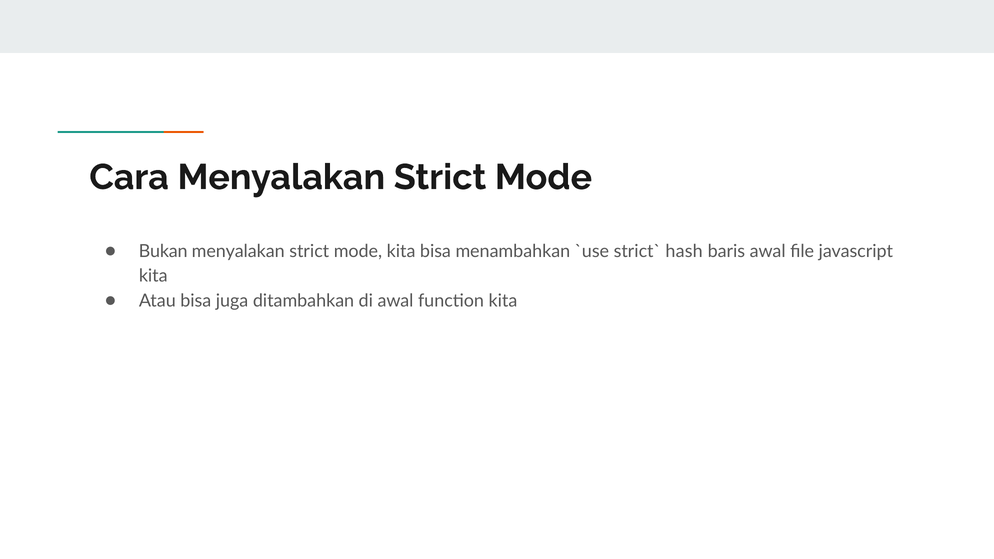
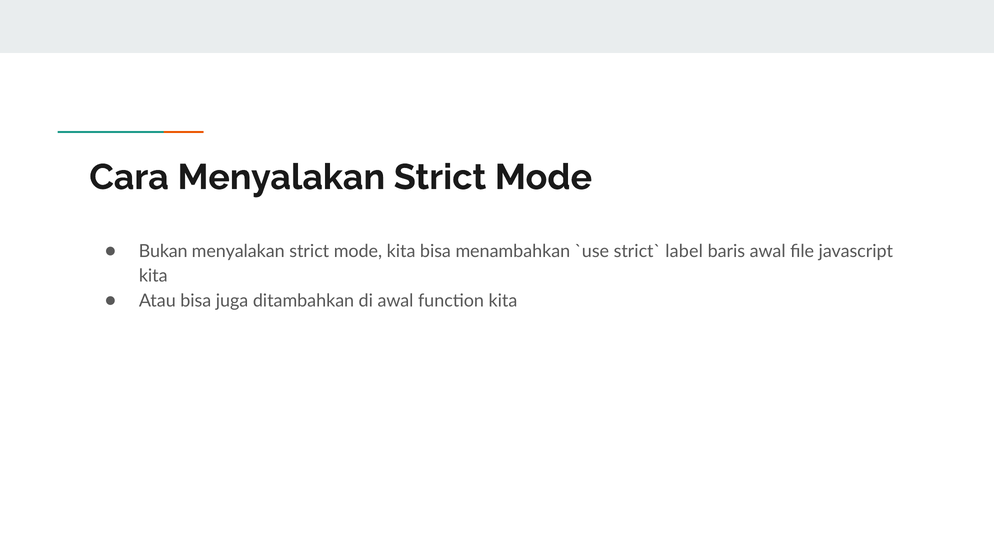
hash: hash -> label
